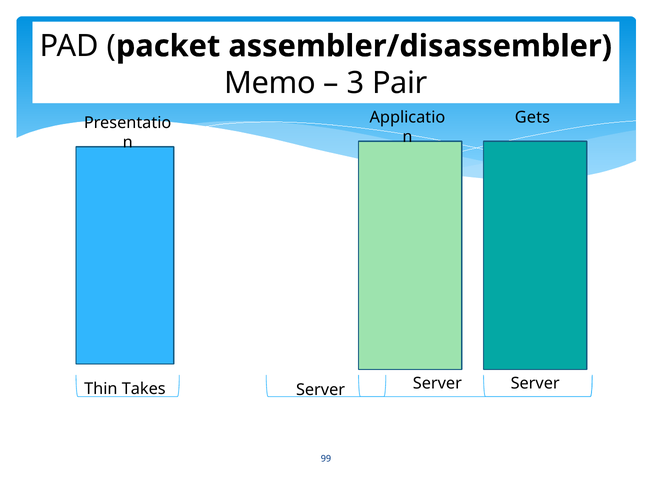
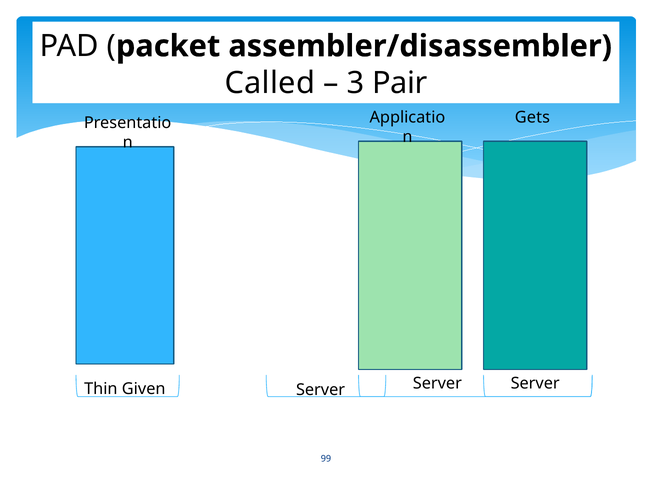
Memo: Memo -> Called
Takes: Takes -> Given
